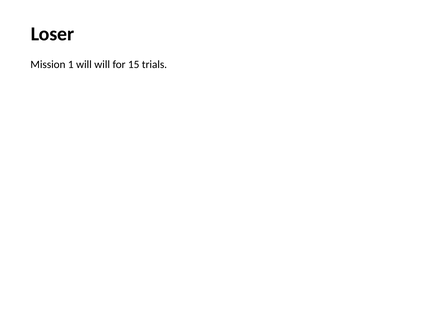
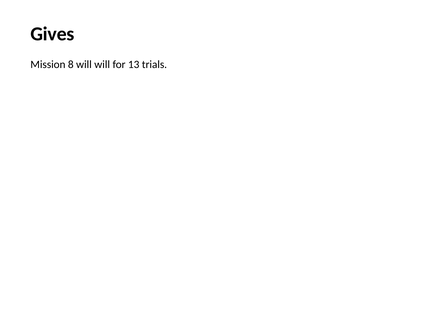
Loser: Loser -> Gives
1: 1 -> 8
15: 15 -> 13
